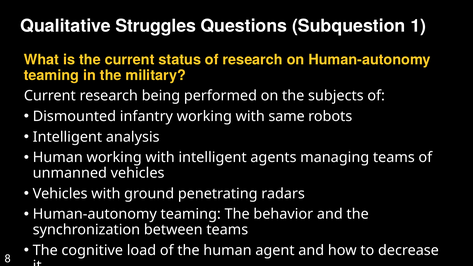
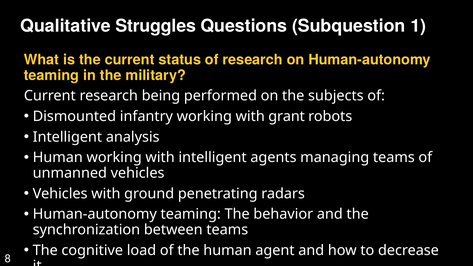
same: same -> grant
